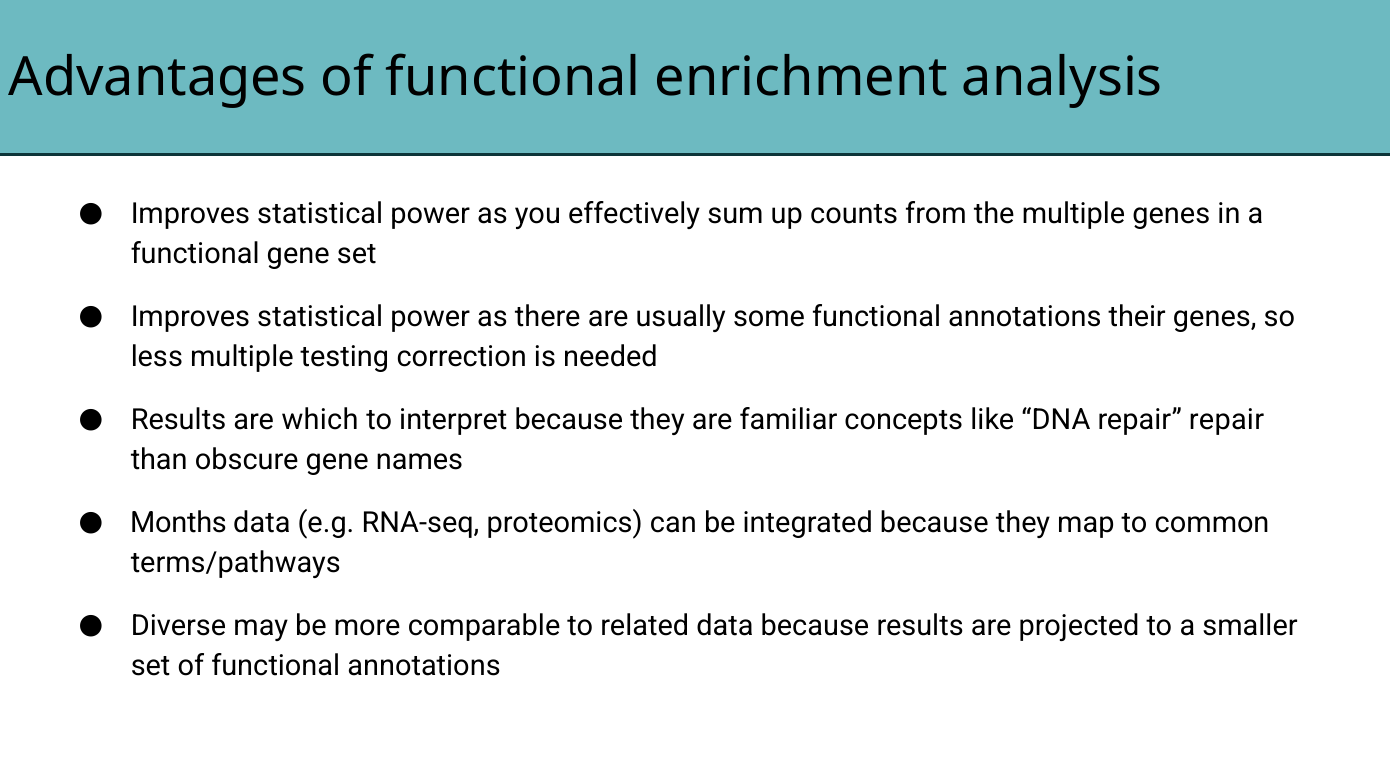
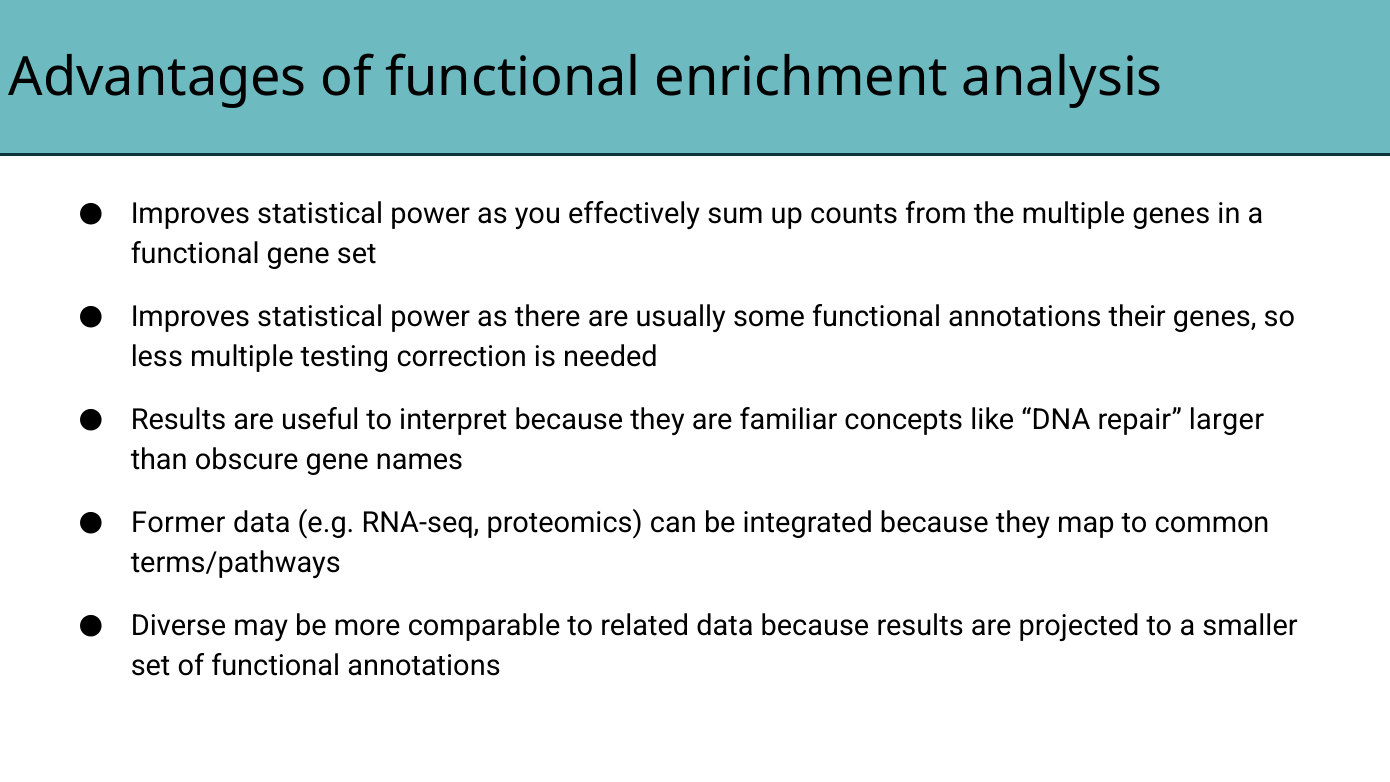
which: which -> useful
repair repair: repair -> larger
Months: Months -> Former
